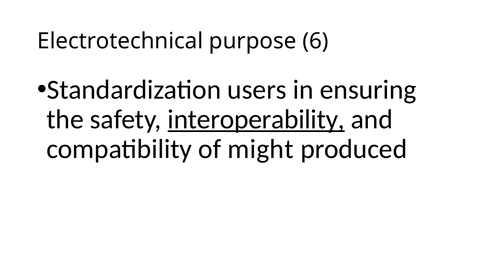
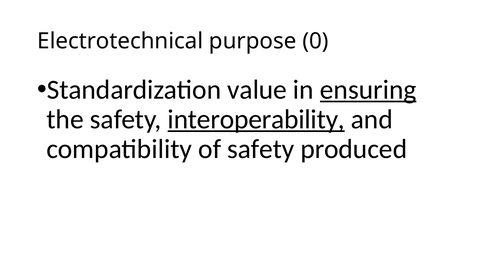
6: 6 -> 0
users: users -> value
ensuring underline: none -> present
of might: might -> safety
